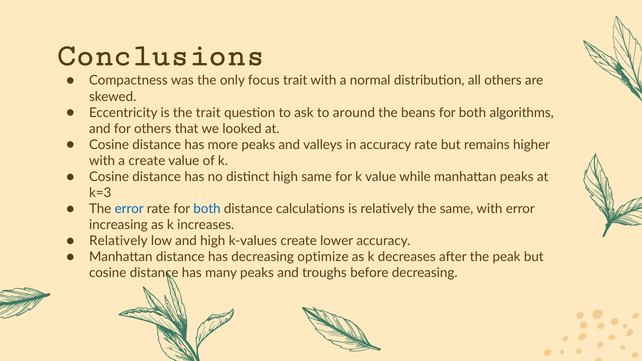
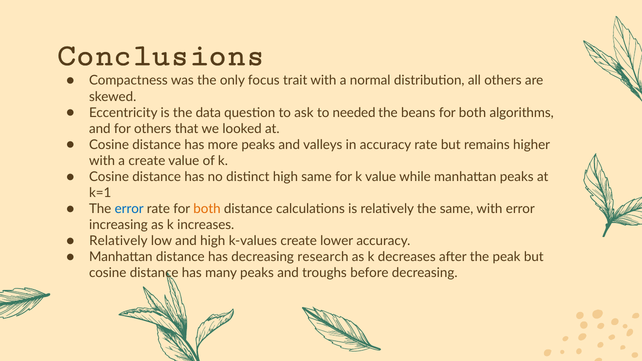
the trait: trait -> data
around: around -> needed
k=3: k=3 -> k=1
both at (207, 209) colour: blue -> orange
optimize: optimize -> research
